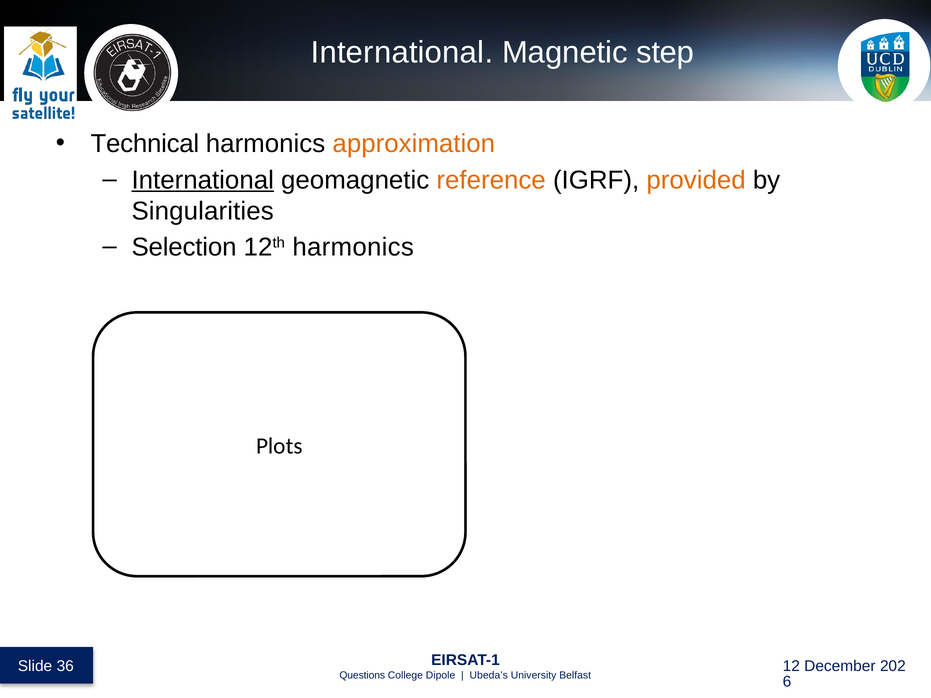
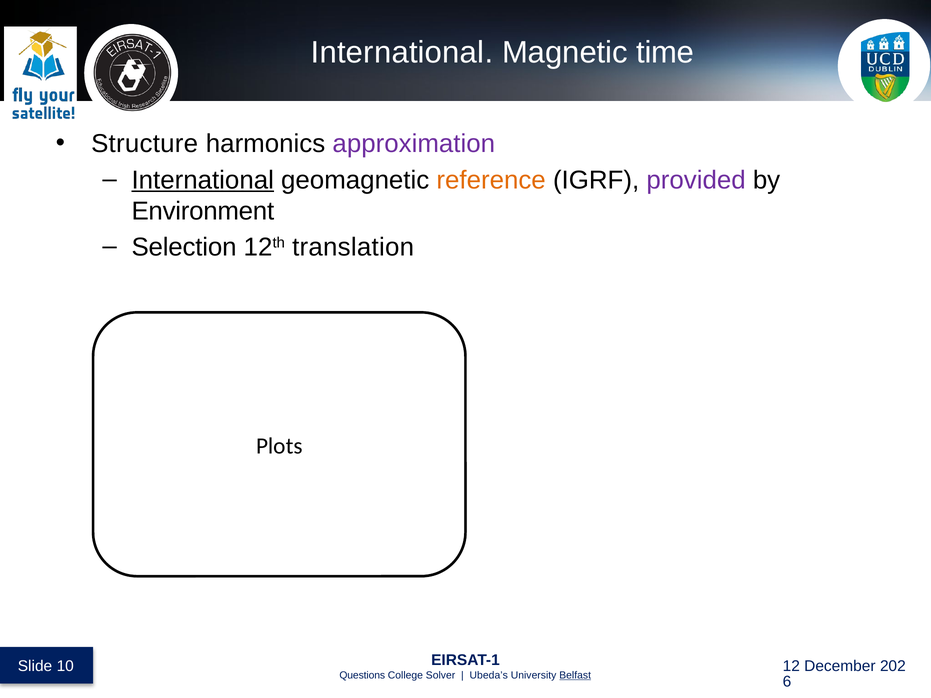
step: step -> time
Technical: Technical -> Structure
approximation colour: orange -> purple
provided colour: orange -> purple
Singularities: Singularities -> Environment
12th harmonics: harmonics -> translation
36: 36 -> 10
Dipole: Dipole -> Solver
Belfast underline: none -> present
